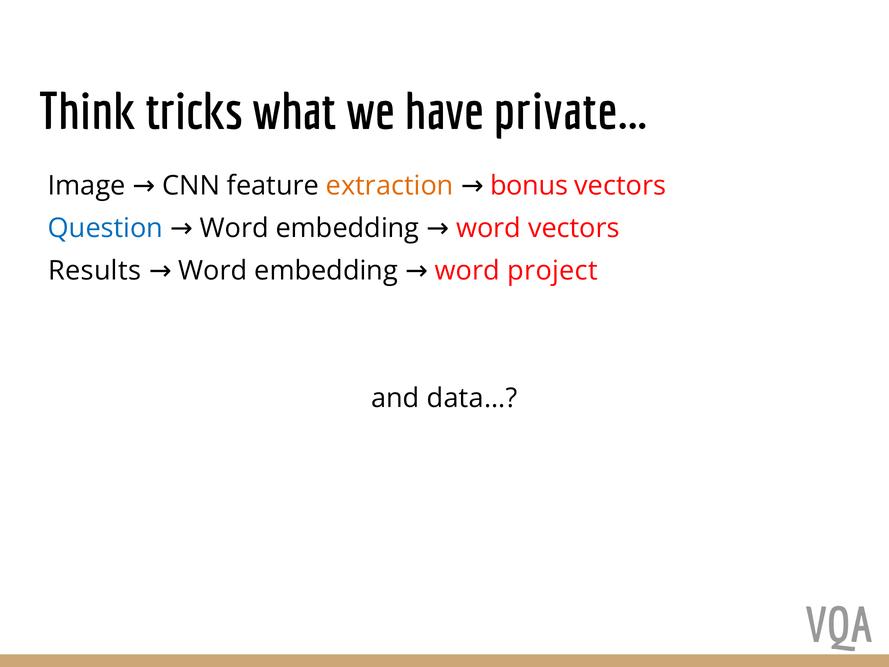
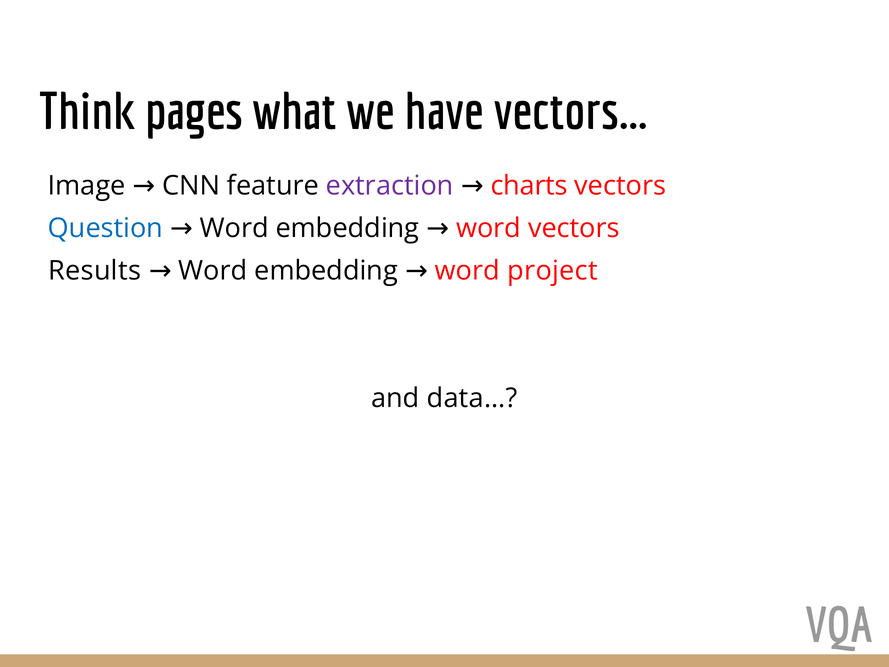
tricks: tricks -> pages
have private: private -> vectors
bonus: bonus -> charts
extraction colour: orange -> purple
